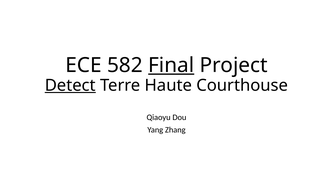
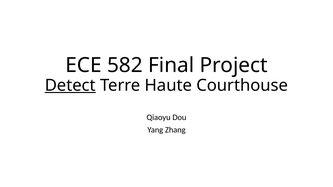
Final underline: present -> none
